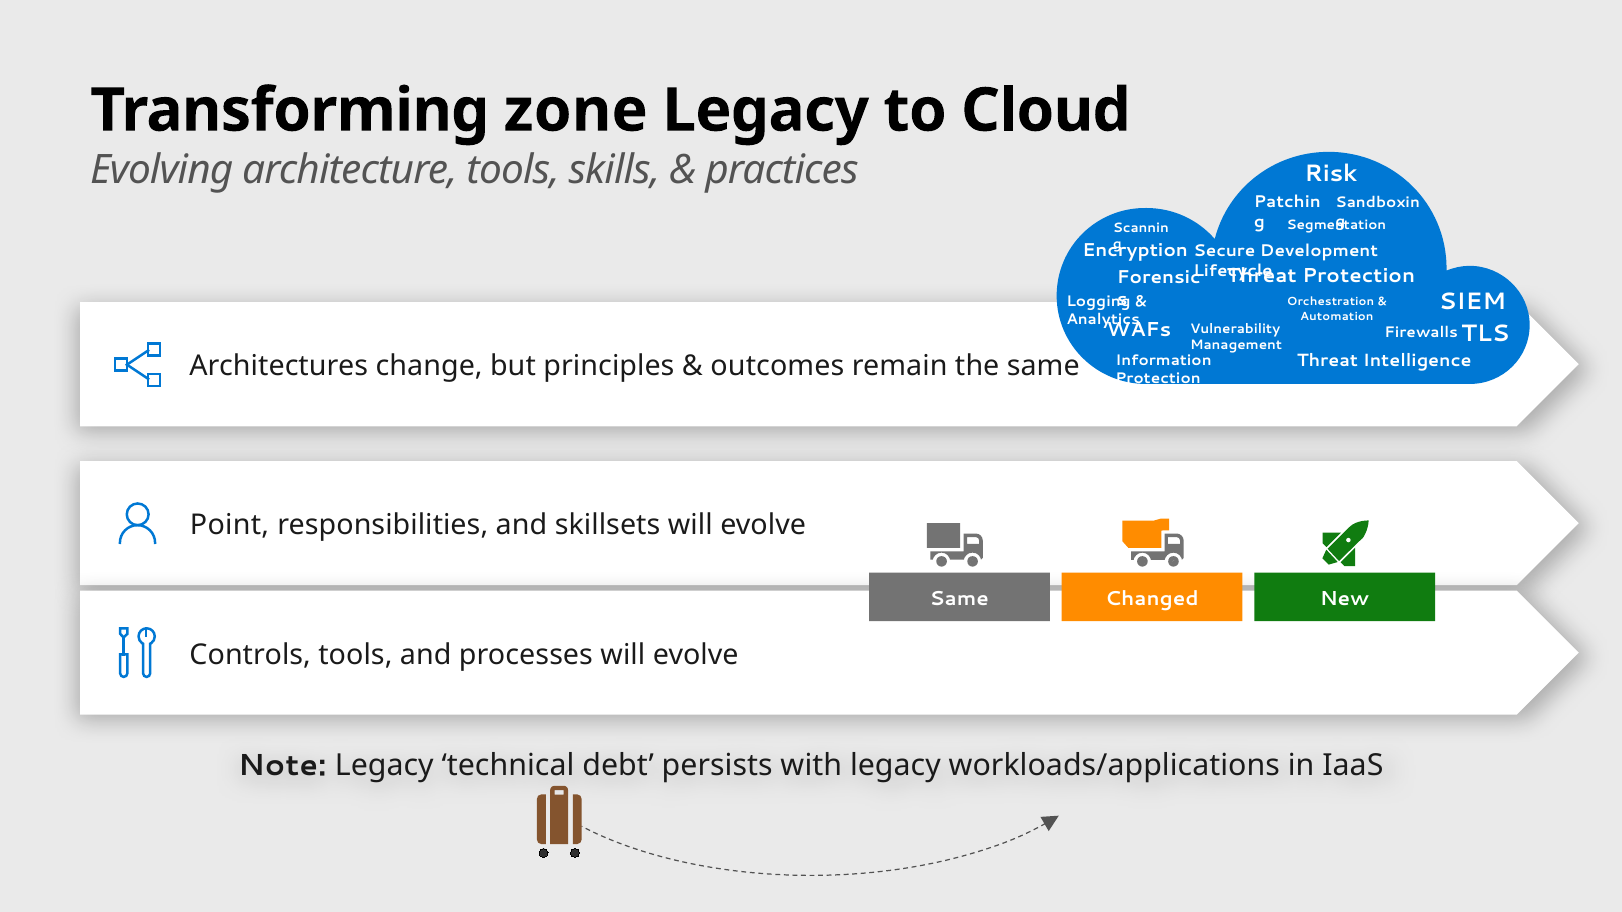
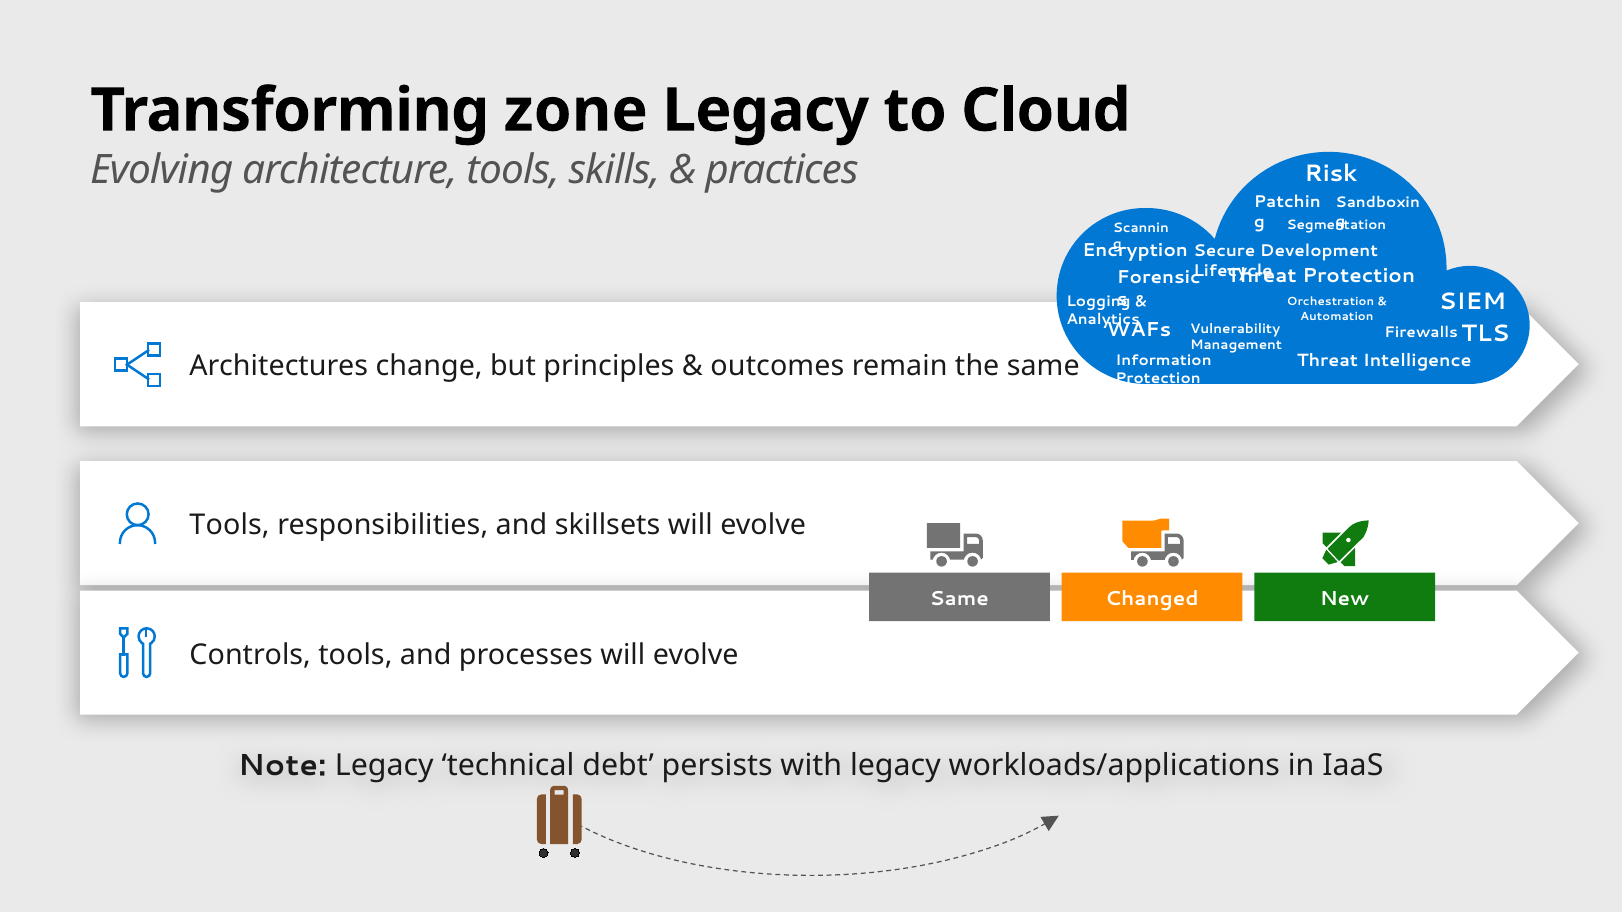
Point at (229, 525): Point -> Tools
